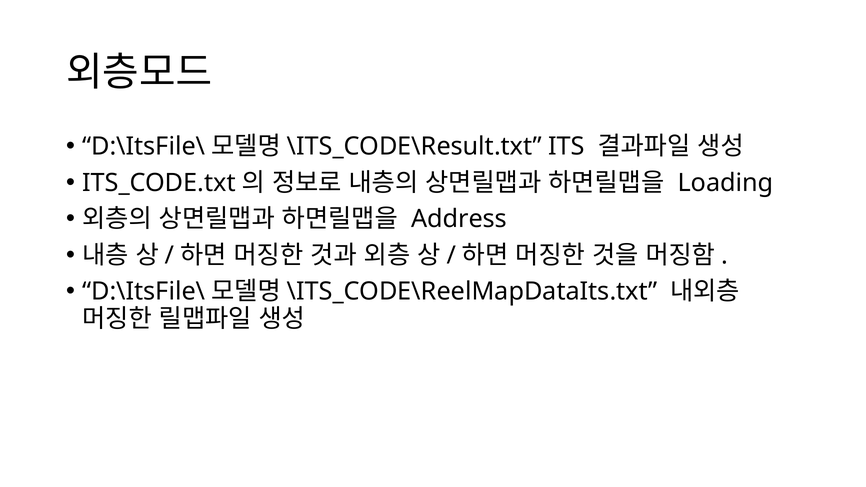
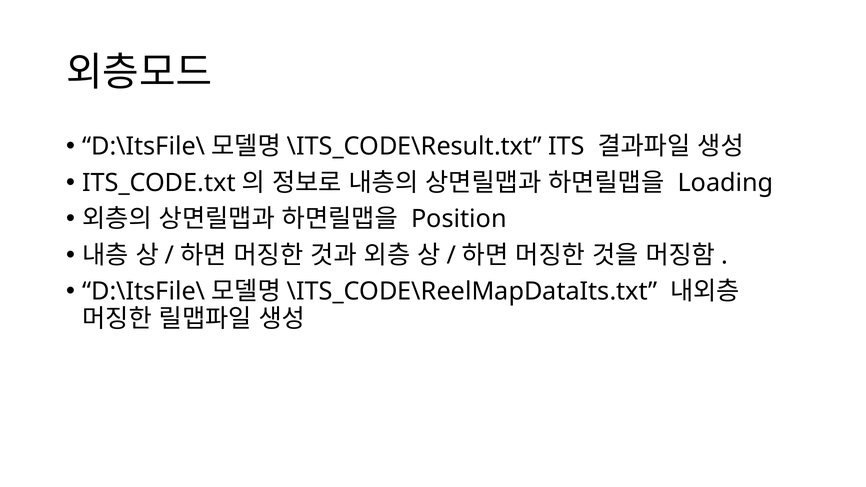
Address: Address -> Position
